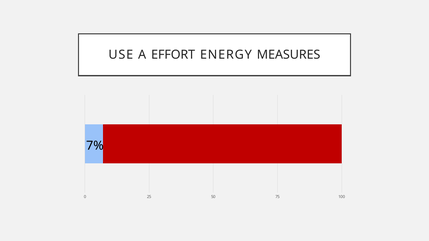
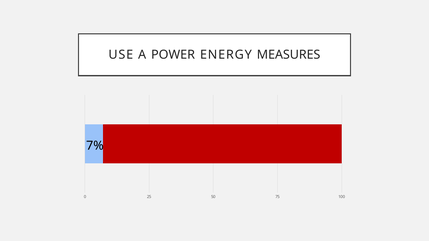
EFFORT: EFFORT -> POWER
